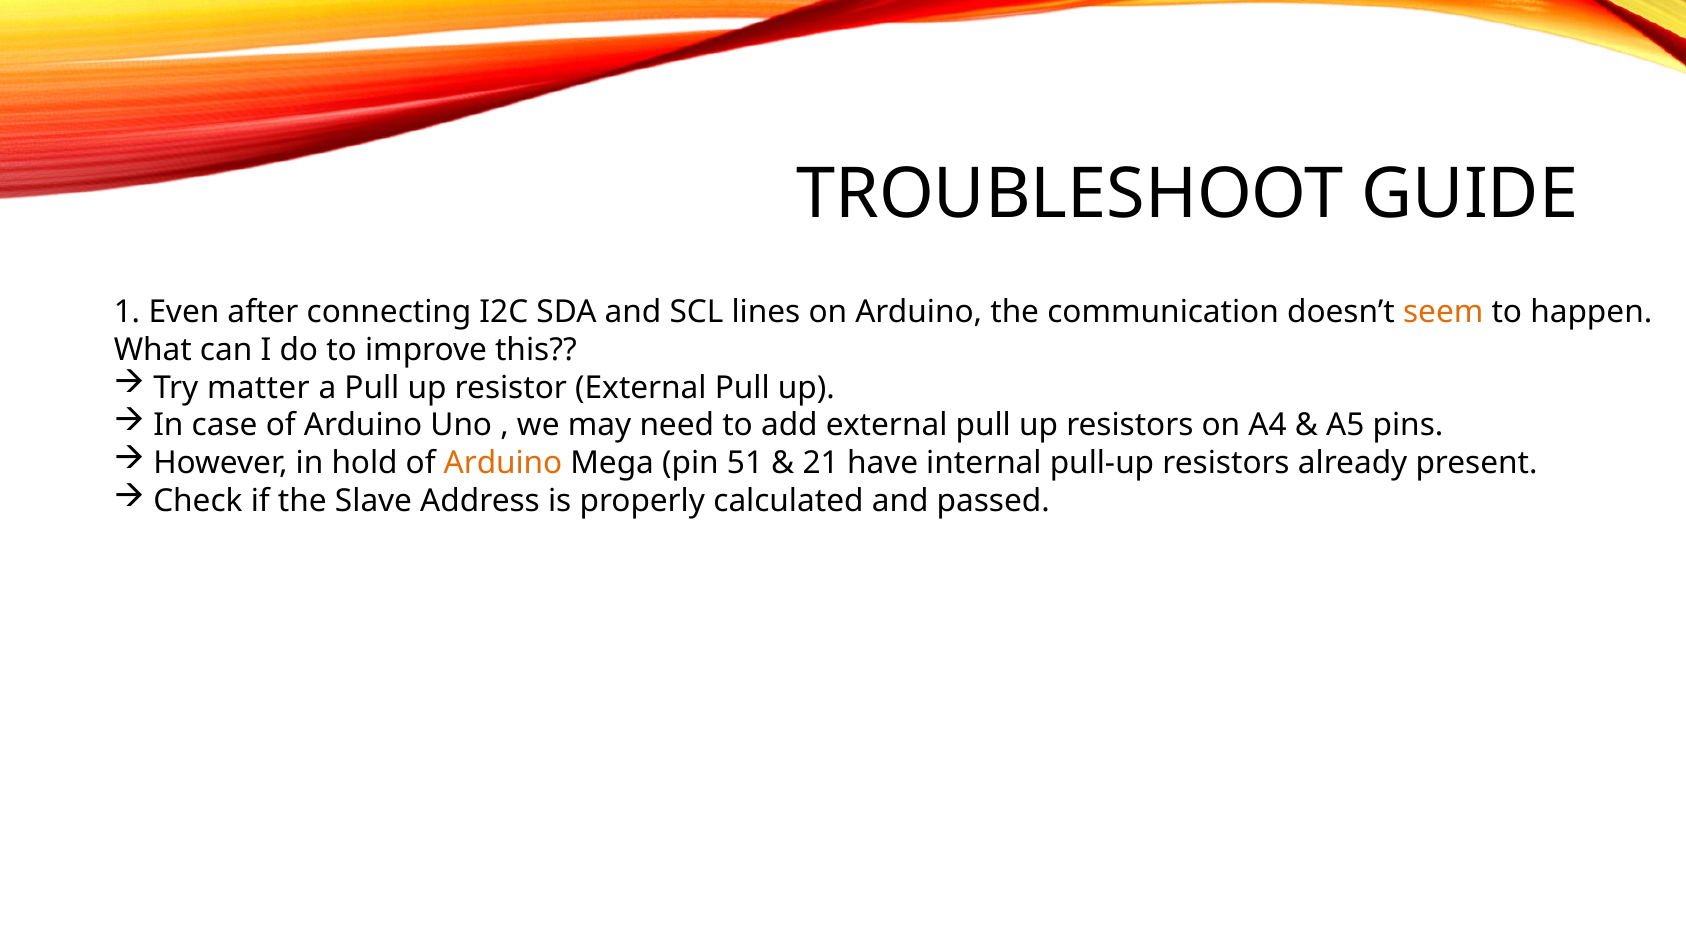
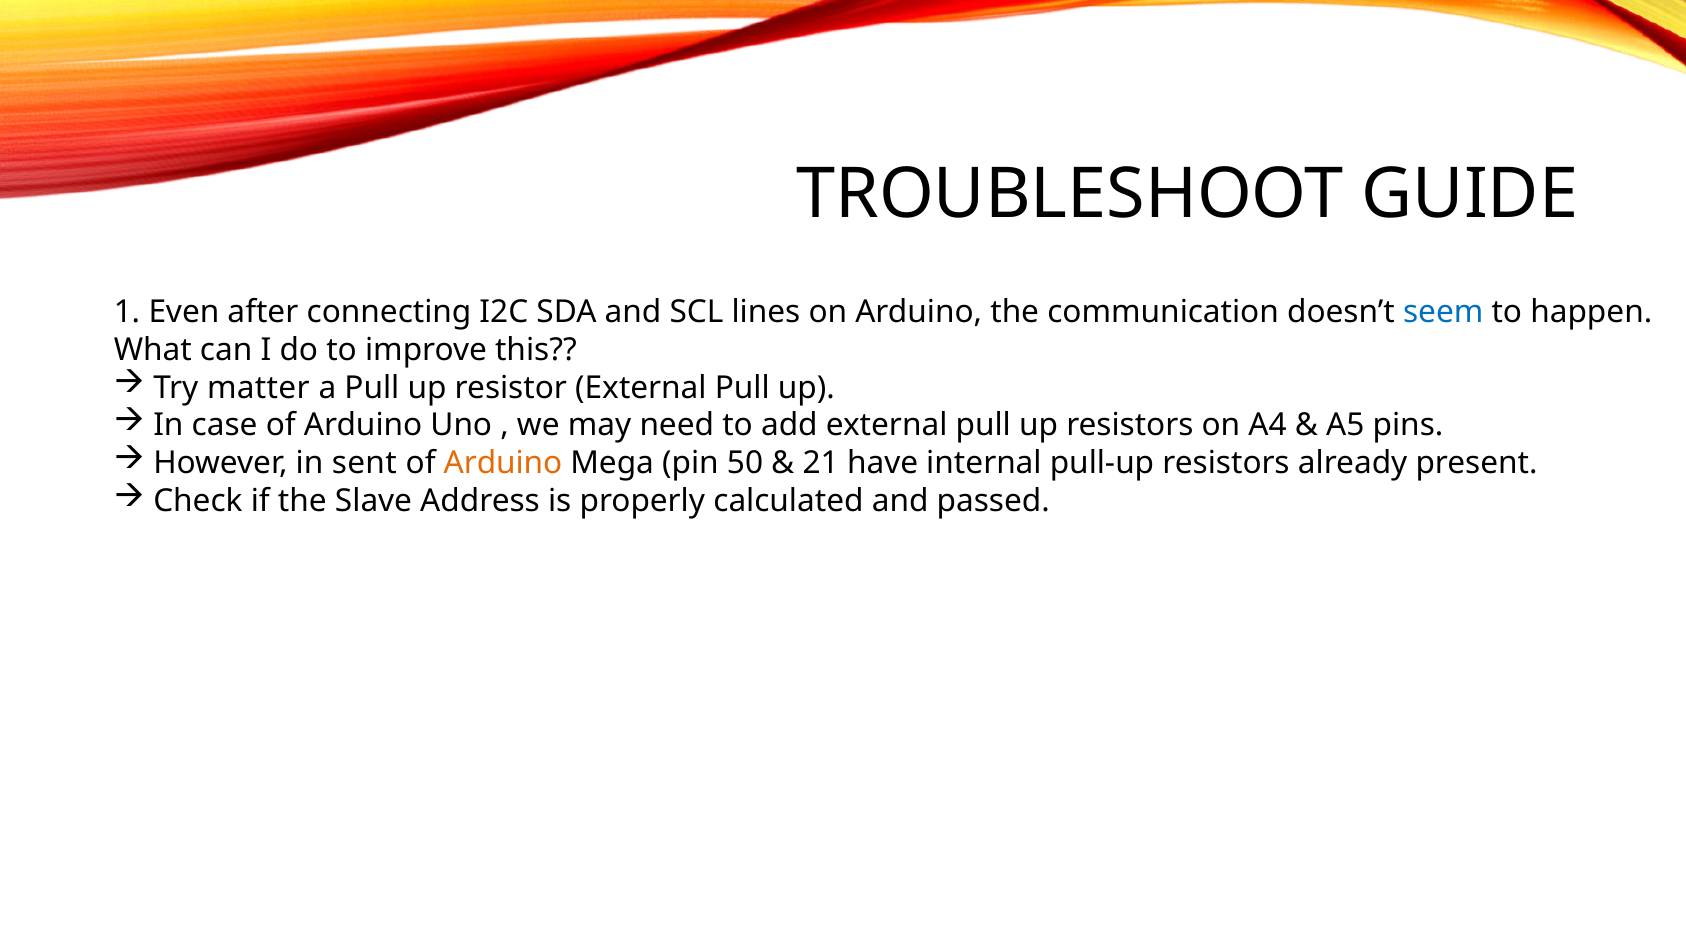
seem colour: orange -> blue
hold: hold -> sent
51: 51 -> 50
